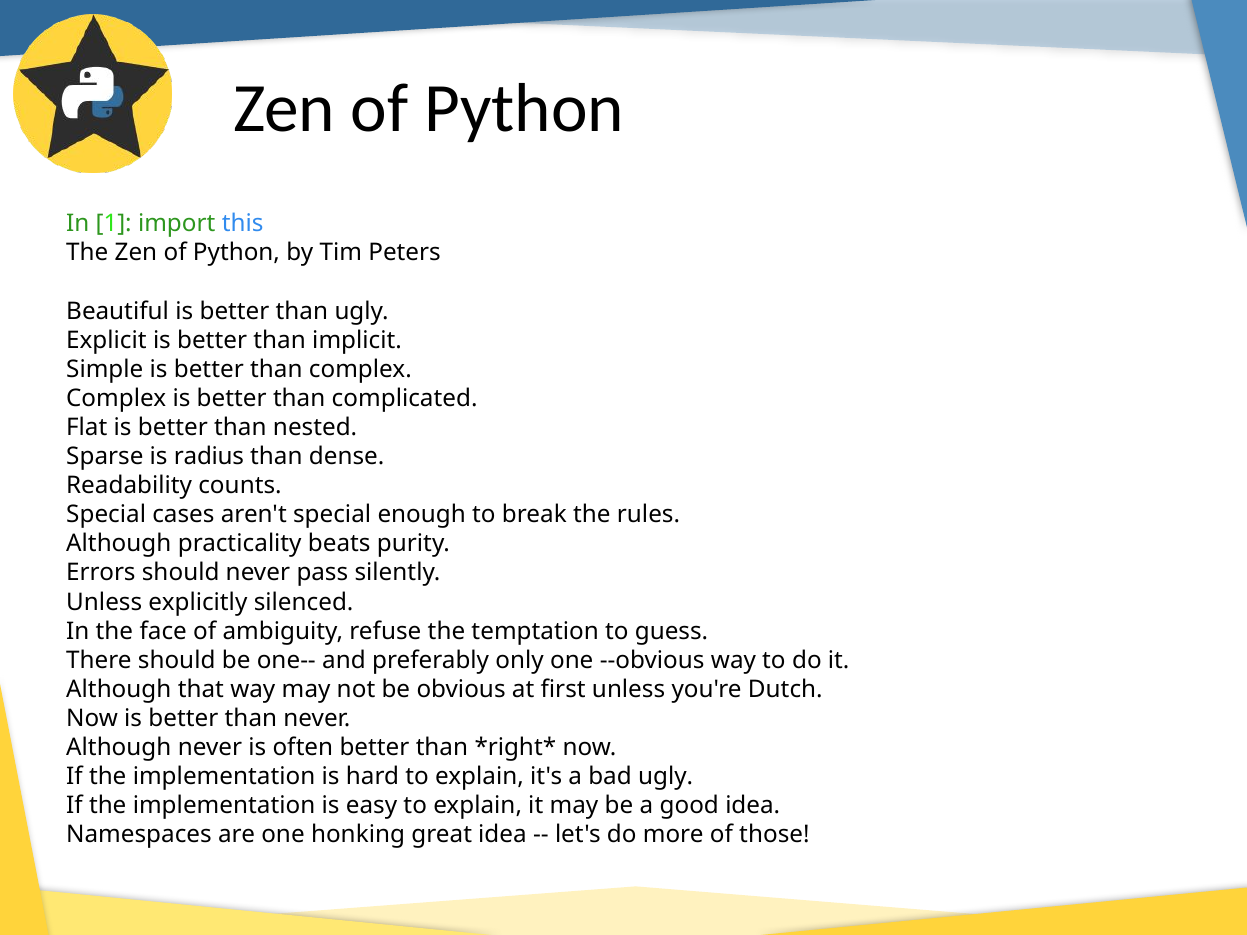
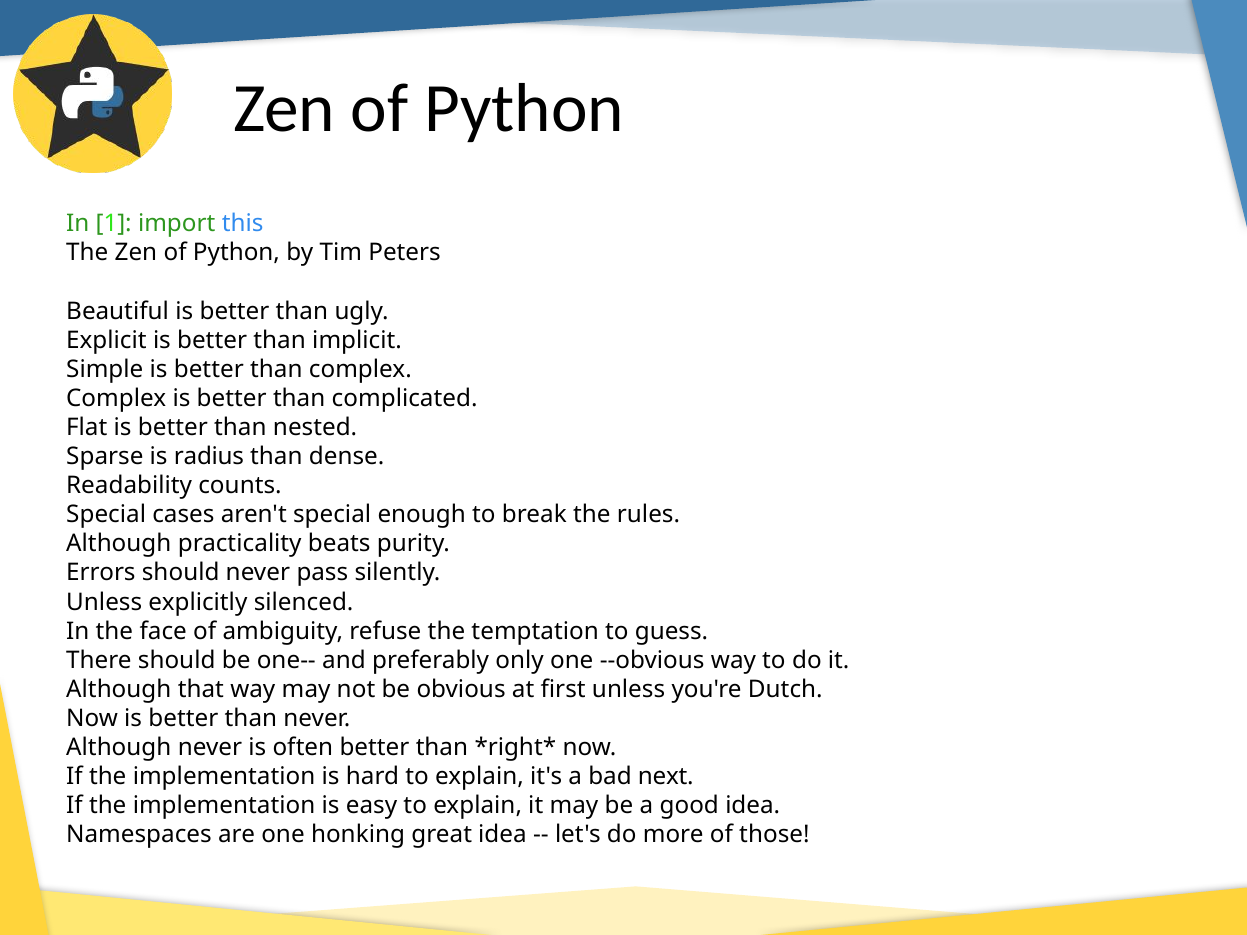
bad ugly: ugly -> next
